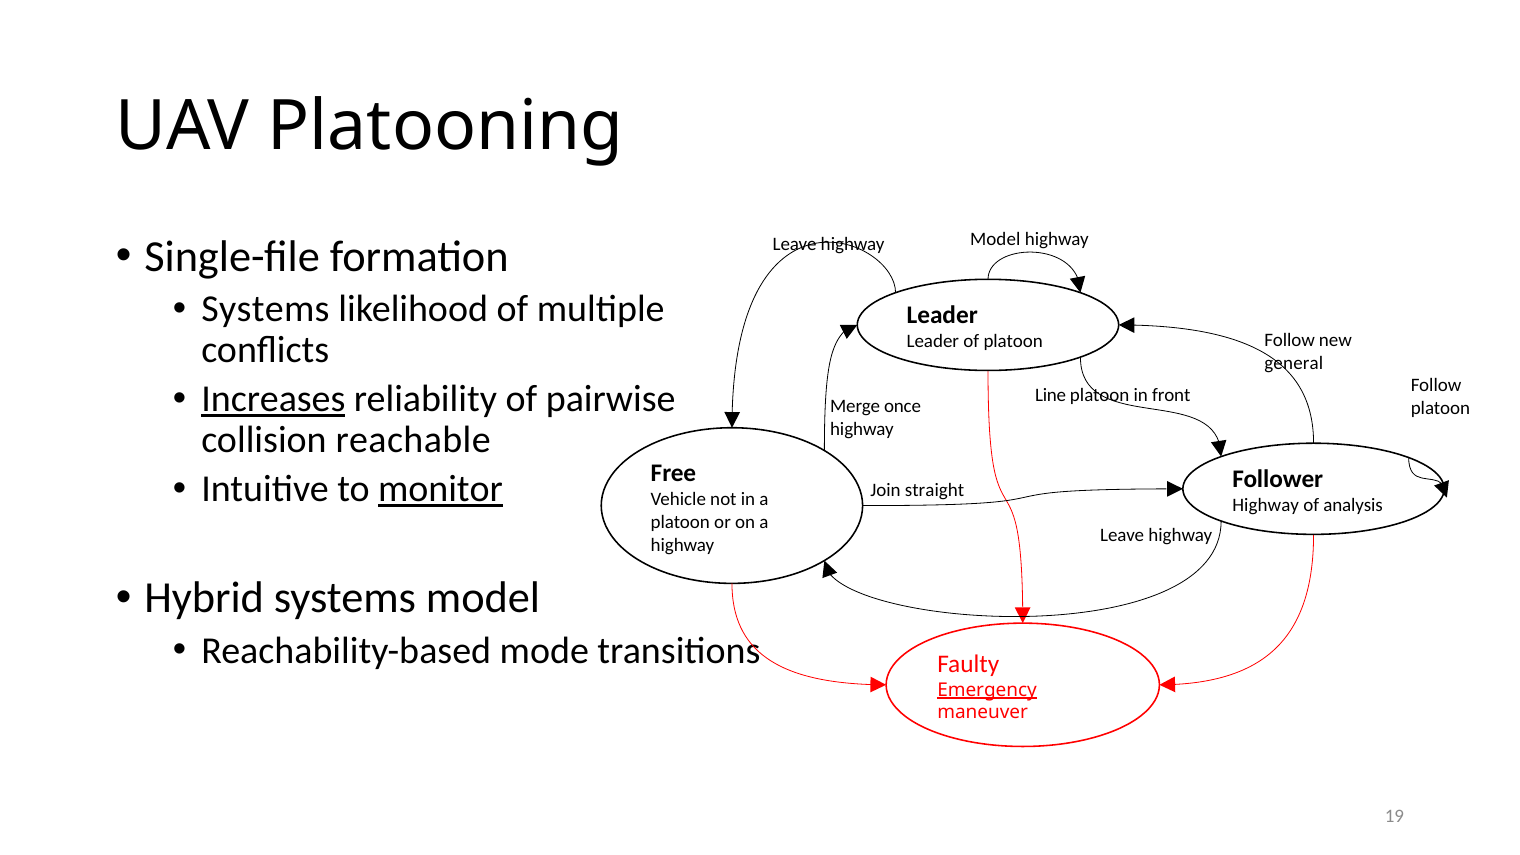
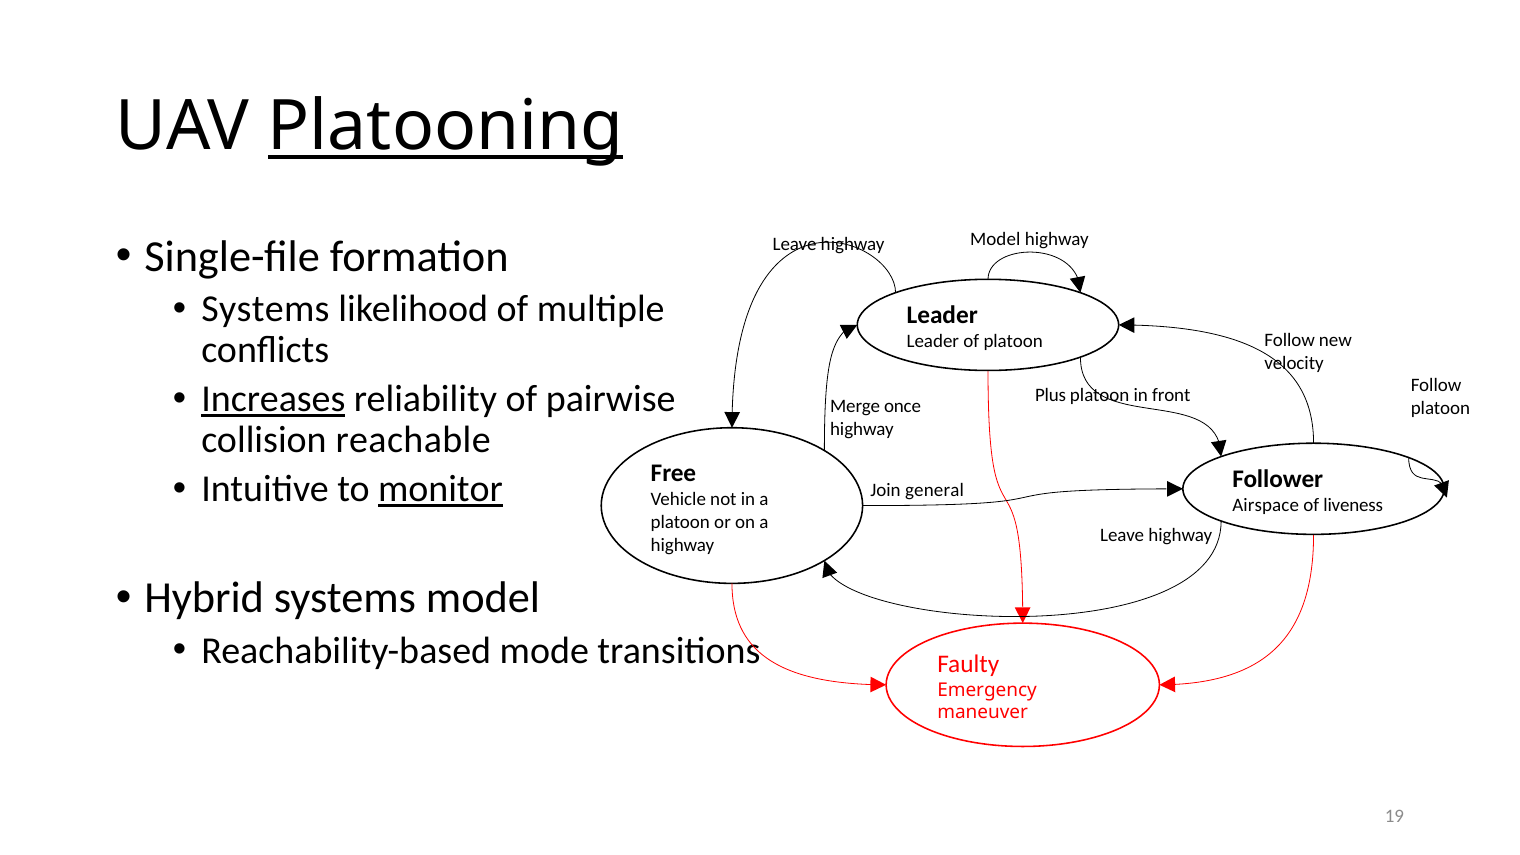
Platooning underline: none -> present
general: general -> velocity
Line: Line -> Plus
straight: straight -> general
Highway at (1266, 505): Highway -> Airspace
analysis: analysis -> liveness
Emergency underline: present -> none
